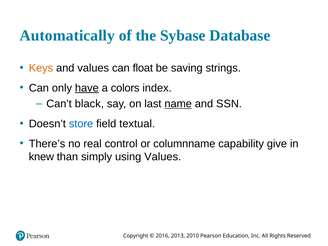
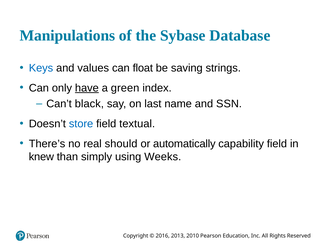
Automatically: Automatically -> Manipulations
Keys colour: orange -> blue
colors: colors -> green
name underline: present -> none
control: control -> should
columnname: columnname -> automatically
capability give: give -> field
using Values: Values -> Weeks
